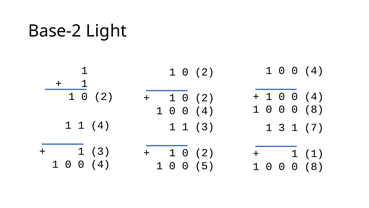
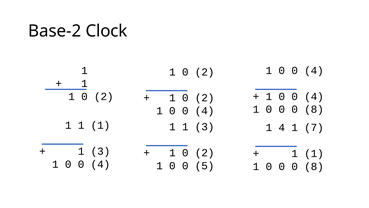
Light: Light -> Clock
4 at (100, 125): 4 -> 1
3 at (282, 127): 3 -> 4
